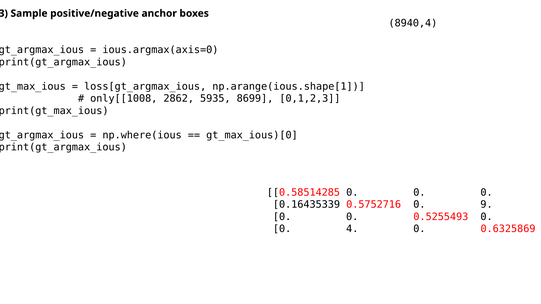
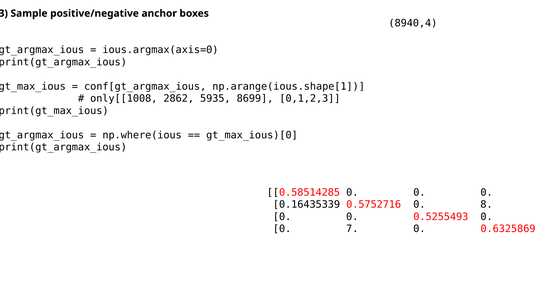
loss[gt_argmax_ious: loss[gt_argmax_ious -> conf[gt_argmax_ious
9: 9 -> 8
4: 4 -> 7
